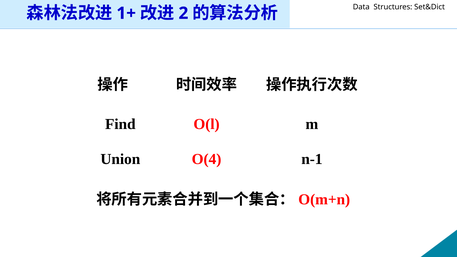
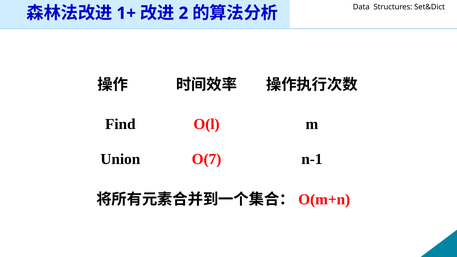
O(4: O(4 -> O(7
